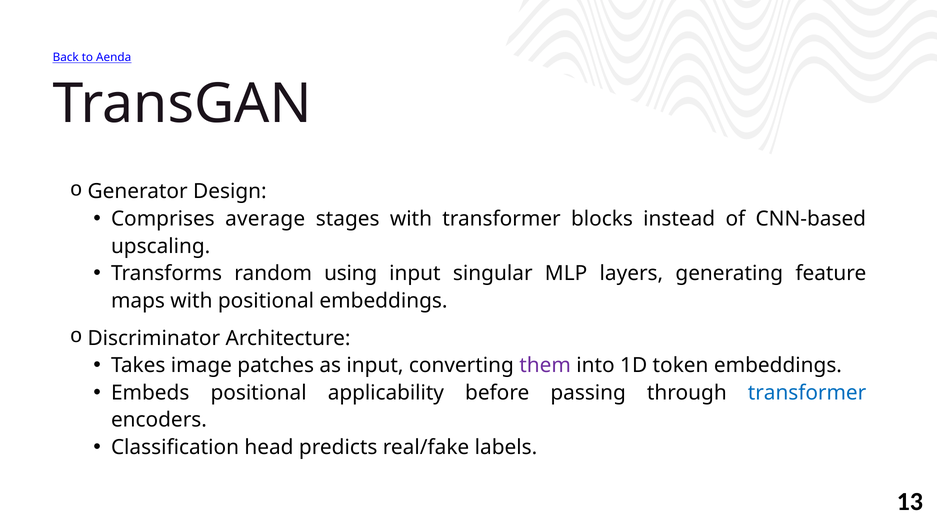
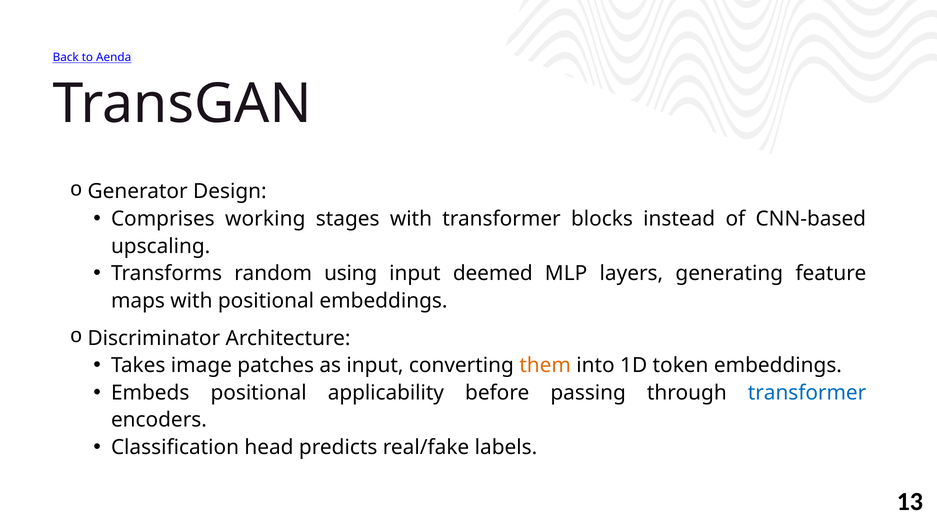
average: average -> working
singular: singular -> deemed
them colour: purple -> orange
